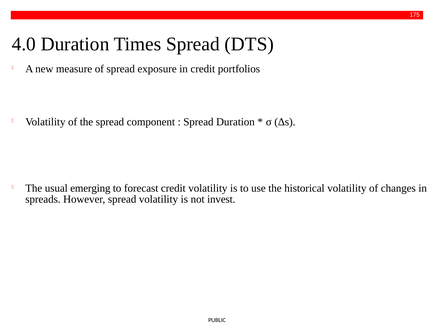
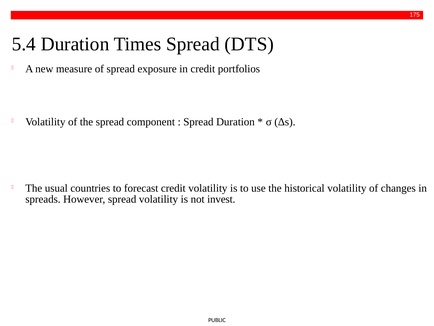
4.0: 4.0 -> 5.4
emerging: emerging -> countries
